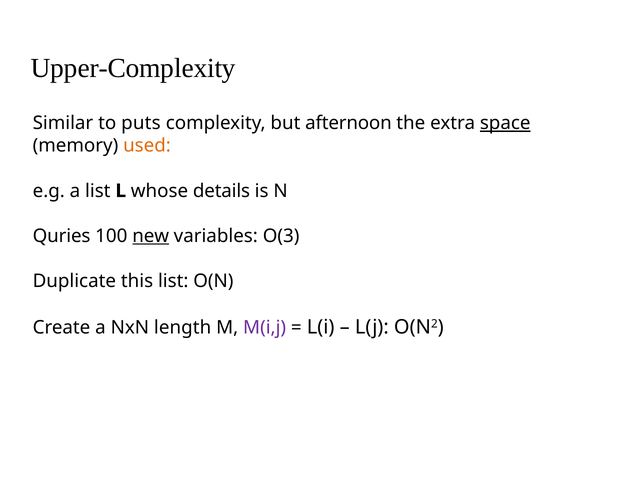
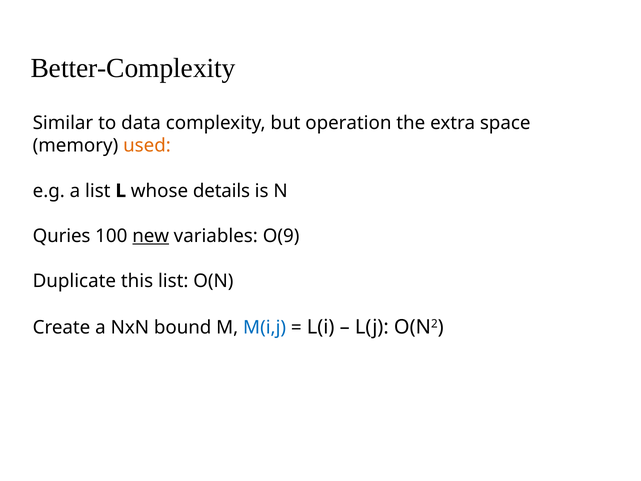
Upper-Complexity: Upper-Complexity -> Better-Complexity
puts: puts -> data
afternoon: afternoon -> operation
space underline: present -> none
O(3: O(3 -> O(9
length: length -> bound
M(i,j colour: purple -> blue
